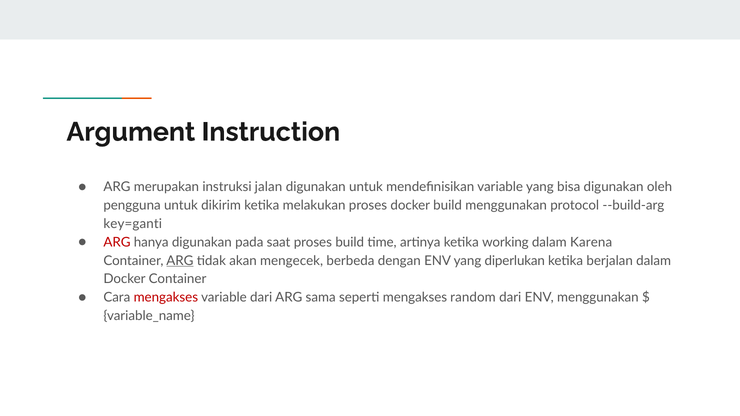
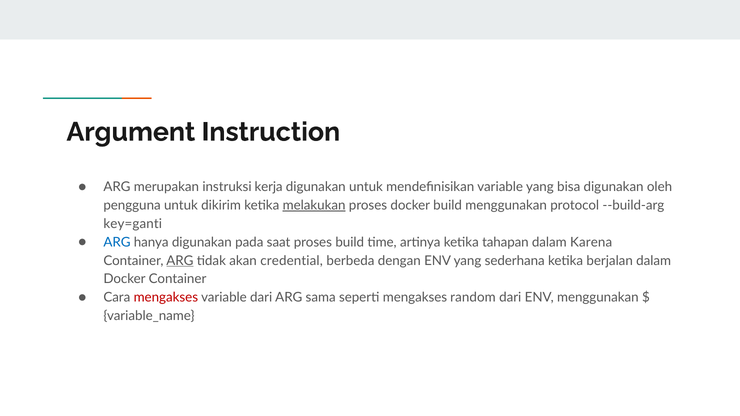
jalan: jalan -> kerja
melakukan underline: none -> present
ARG at (117, 242) colour: red -> blue
working: working -> tahapan
mengecek: mengecek -> credential
diperlukan: diperlukan -> sederhana
